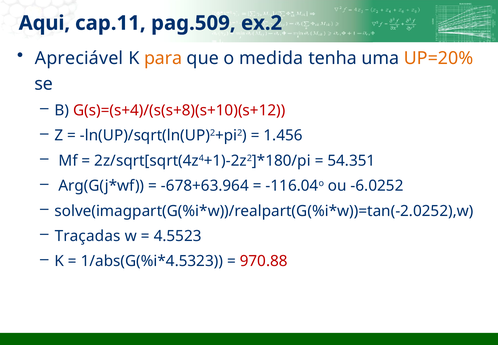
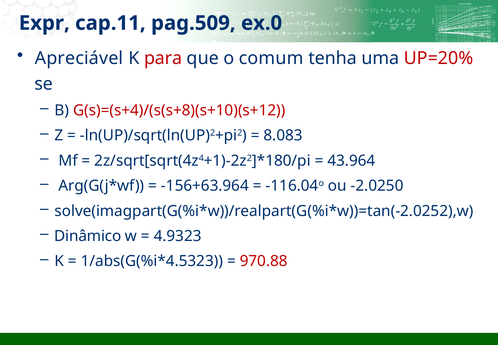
Aqui: Aqui -> Expr
ex.2: ex.2 -> ex.0
para colour: orange -> red
medida: medida -> comum
UP=20% colour: orange -> red
1.456: 1.456 -> 8.083
54.351: 54.351 -> 43.964
-678+63.964: -678+63.964 -> -156+63.964
-6.0252: -6.0252 -> -2.0250
Traçadas: Traçadas -> Dinâmico
4.5523: 4.5523 -> 4.9323
